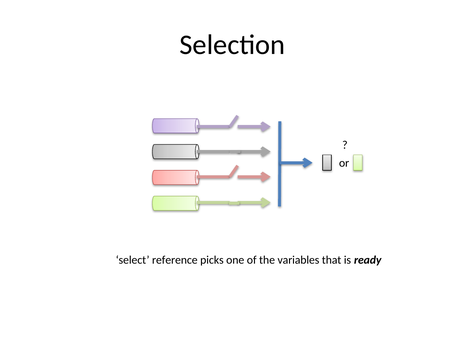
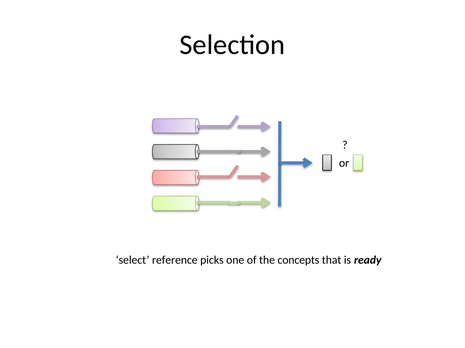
variables: variables -> concepts
